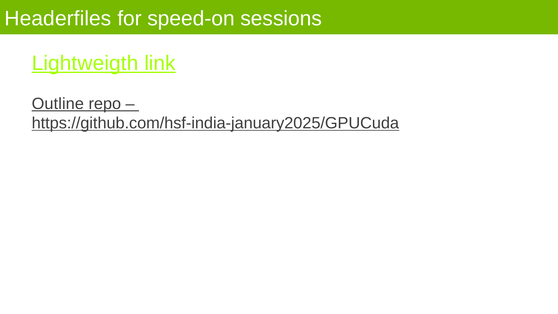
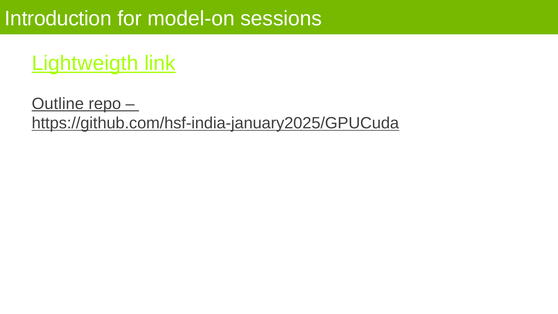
Headerfiles: Headerfiles -> Introduction
speed-on: speed-on -> model-on
